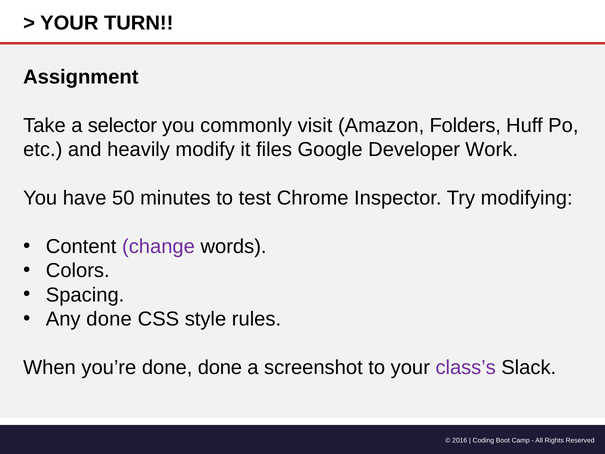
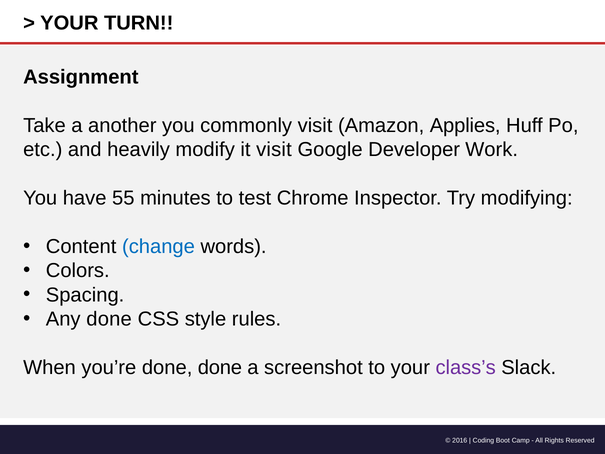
selector: selector -> another
Folders: Folders -> Applies
it files: files -> visit
50: 50 -> 55
change colour: purple -> blue
